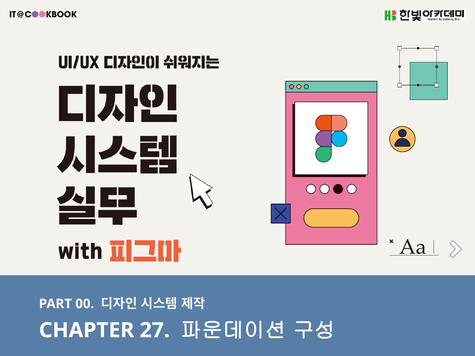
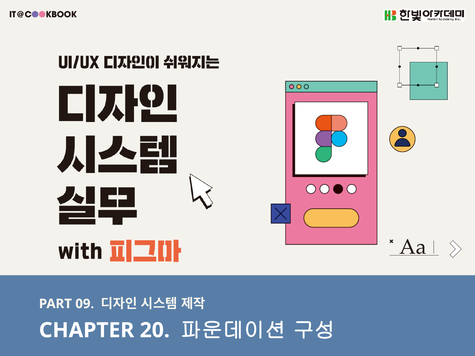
00: 00 -> 09
27: 27 -> 20
